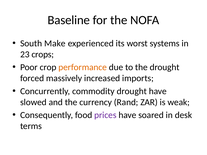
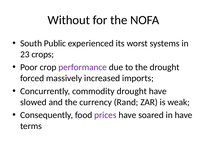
Baseline: Baseline -> Without
Make: Make -> Public
performance colour: orange -> purple
in desk: desk -> have
